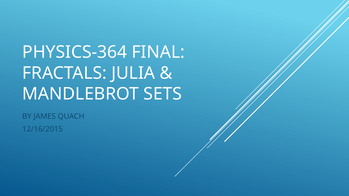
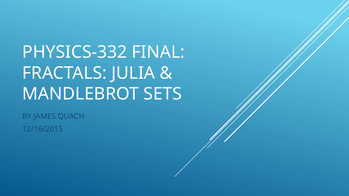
PHYSICS-364: PHYSICS-364 -> PHYSICS-332
